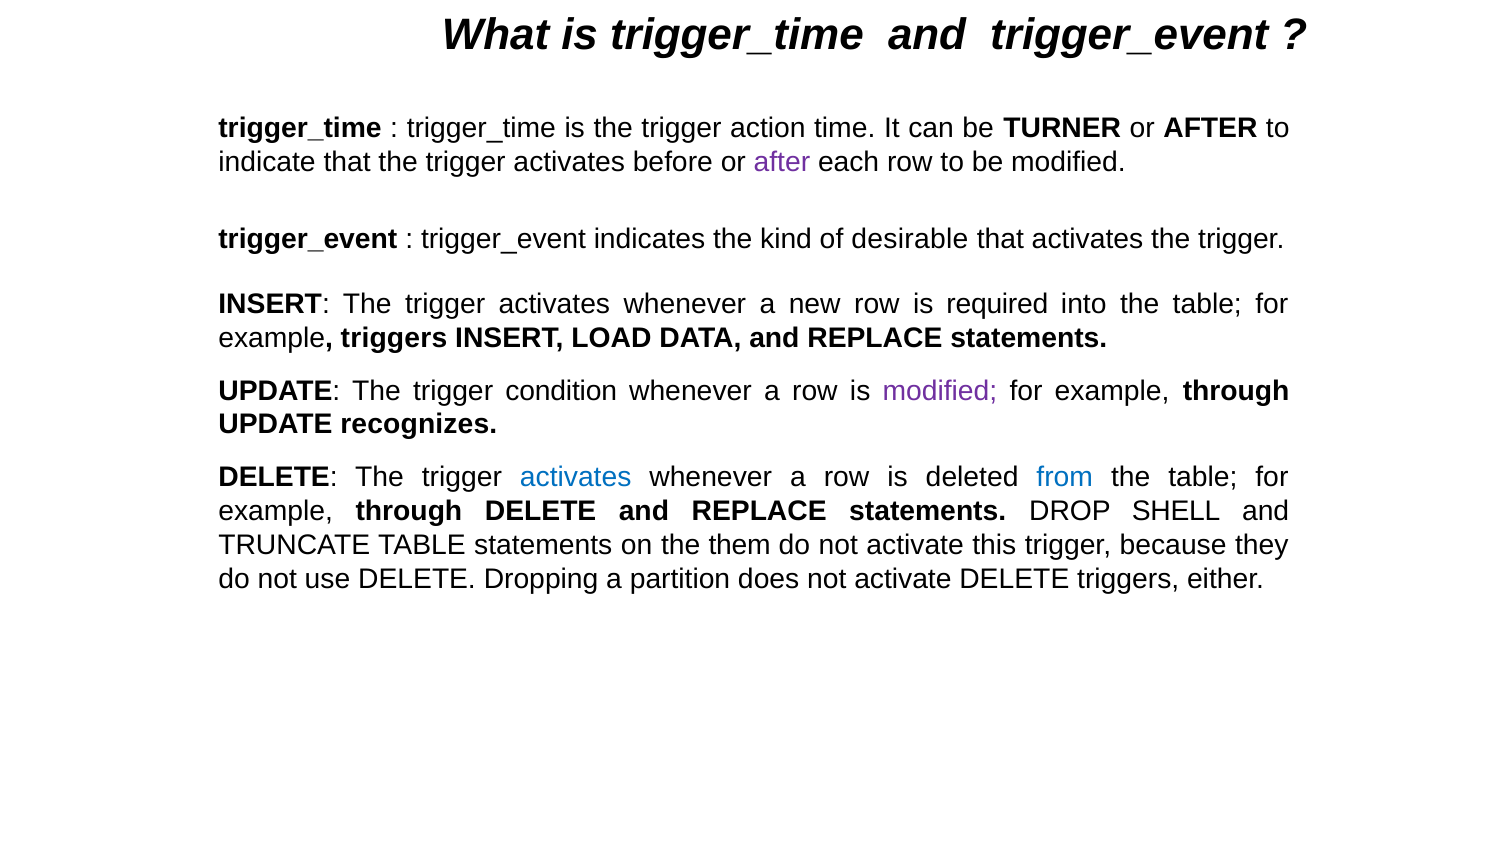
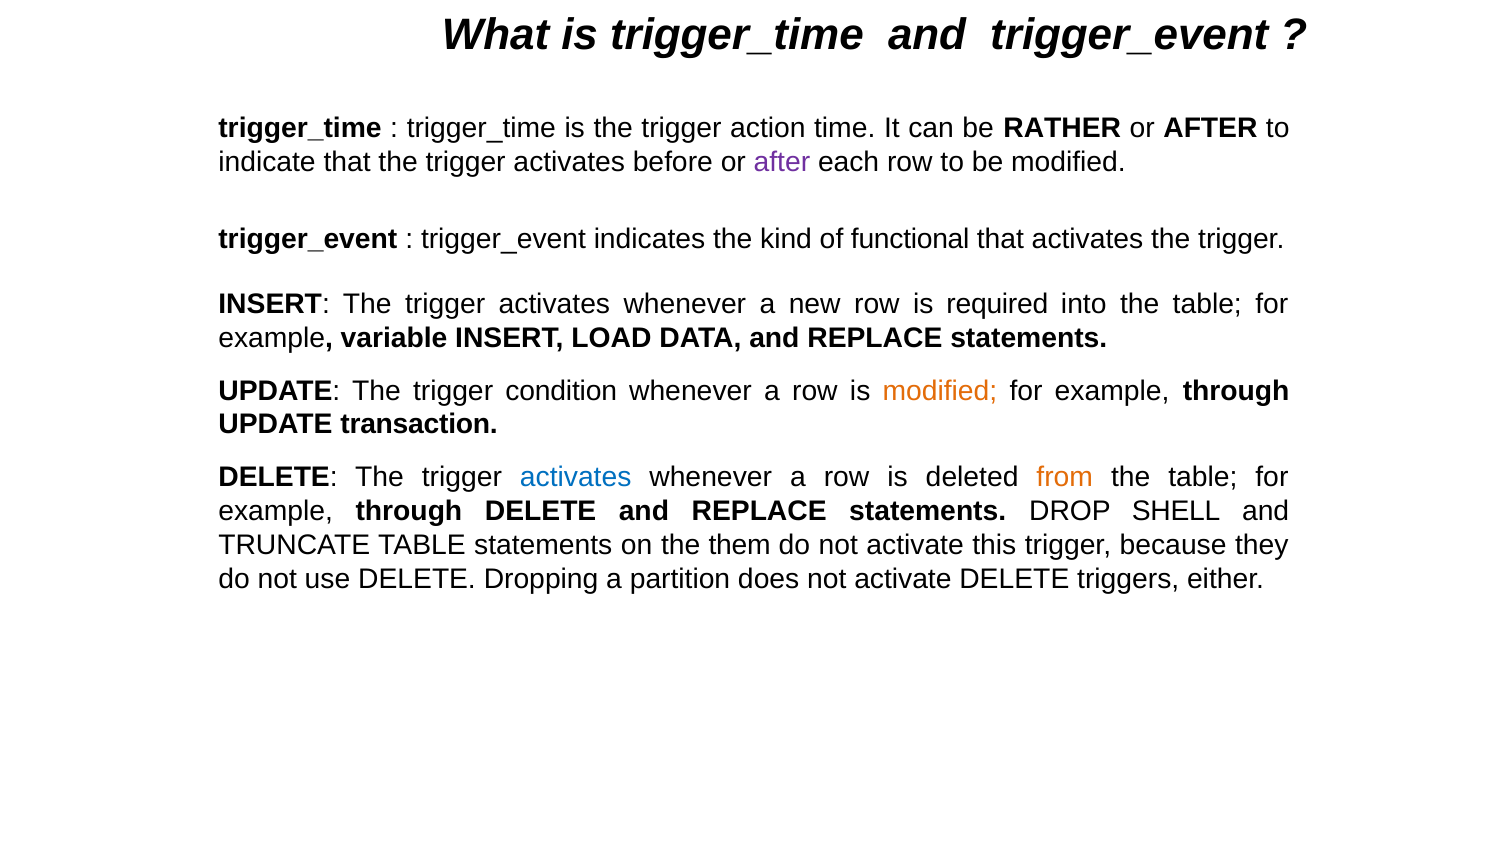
TURNER: TURNER -> RATHER
desirable: desirable -> functional
example triggers: triggers -> variable
modified at (940, 391) colour: purple -> orange
recognizes: recognizes -> transaction
from colour: blue -> orange
